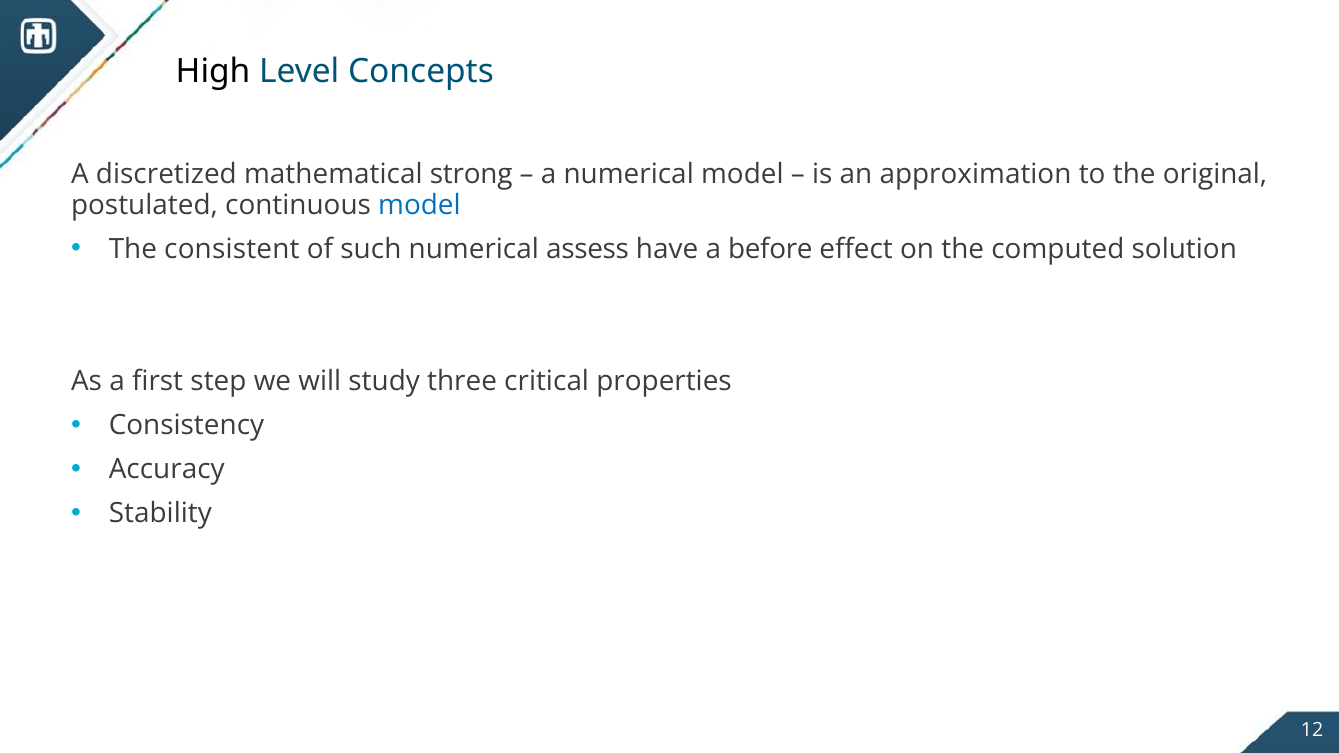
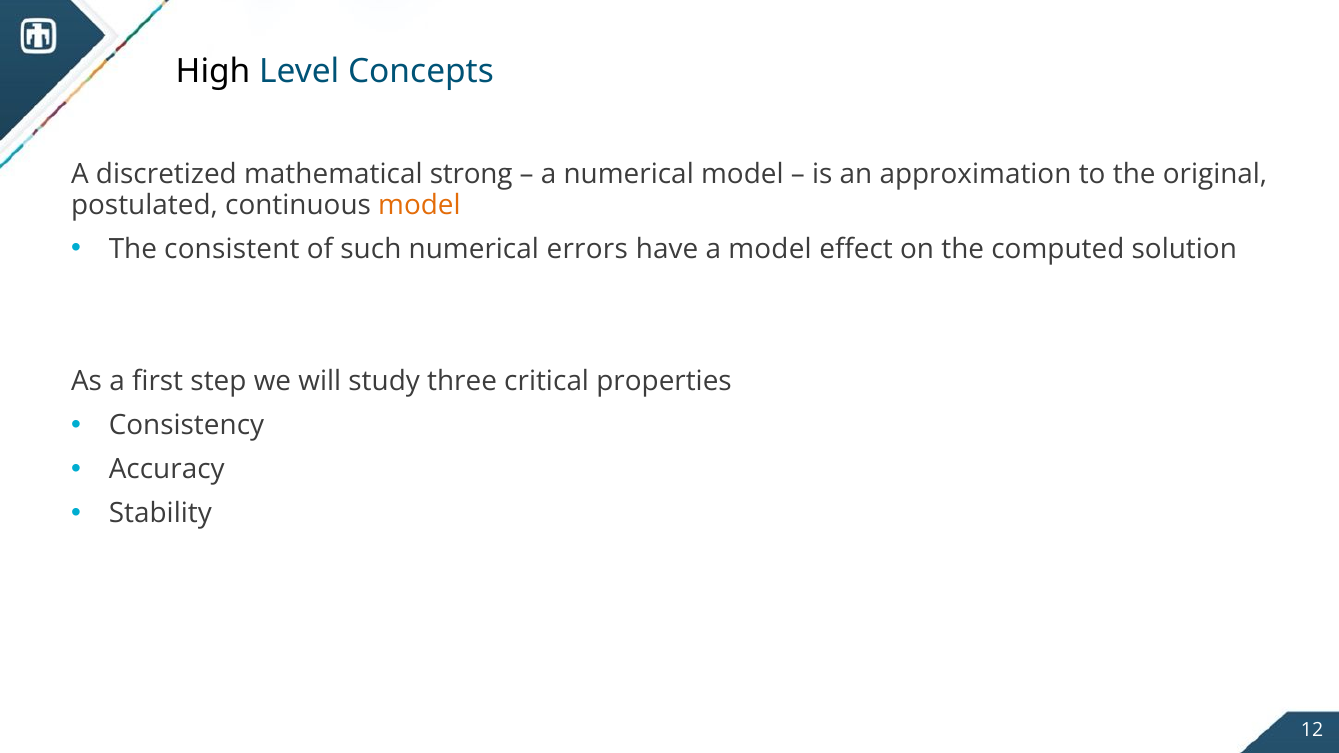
model at (419, 205) colour: blue -> orange
assess: assess -> errors
a before: before -> model
